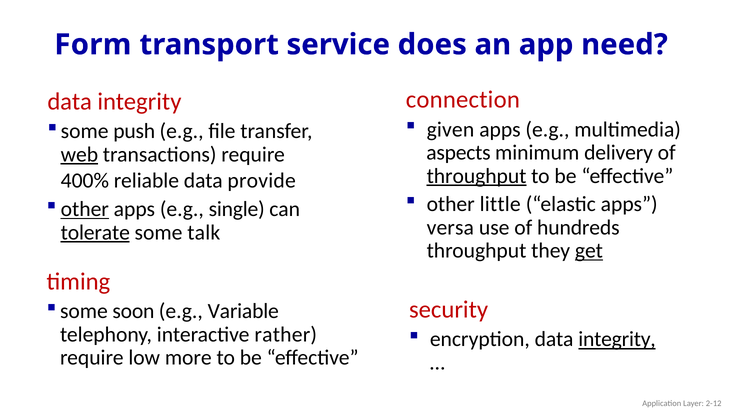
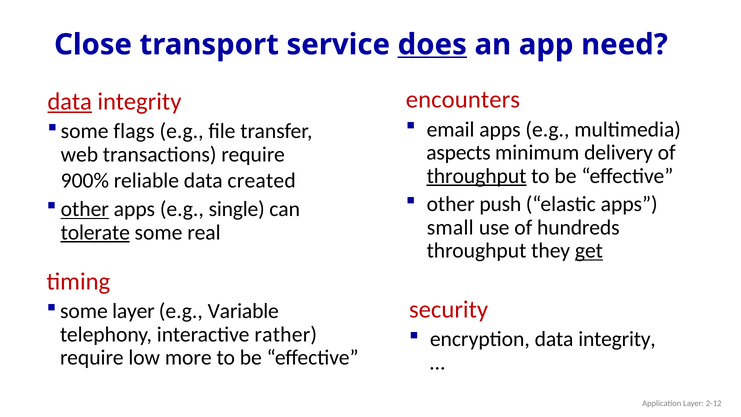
Form: Form -> Close
does underline: none -> present
connection: connection -> encounters
data at (70, 101) underline: none -> present
given: given -> email
push: push -> flags
web underline: present -> none
400%: 400% -> 900%
provide: provide -> created
little: little -> push
versa: versa -> small
talk: talk -> real
some soon: soon -> layer
integrity at (617, 339) underline: present -> none
